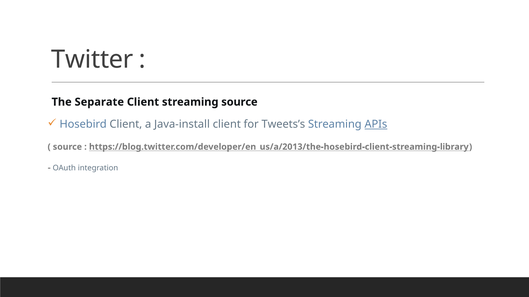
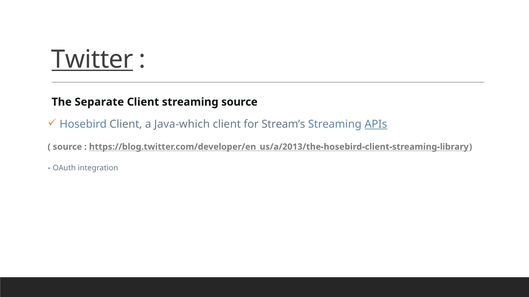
Twitter underline: none -> present
Java-install: Java-install -> Java-which
Tweets’s: Tweets’s -> Stream’s
